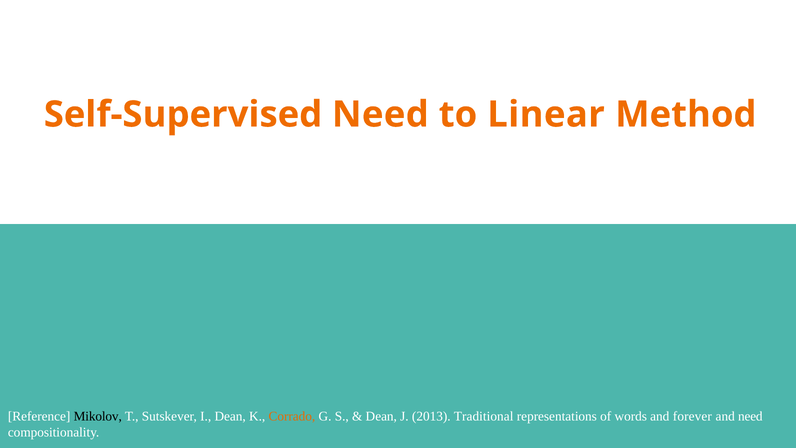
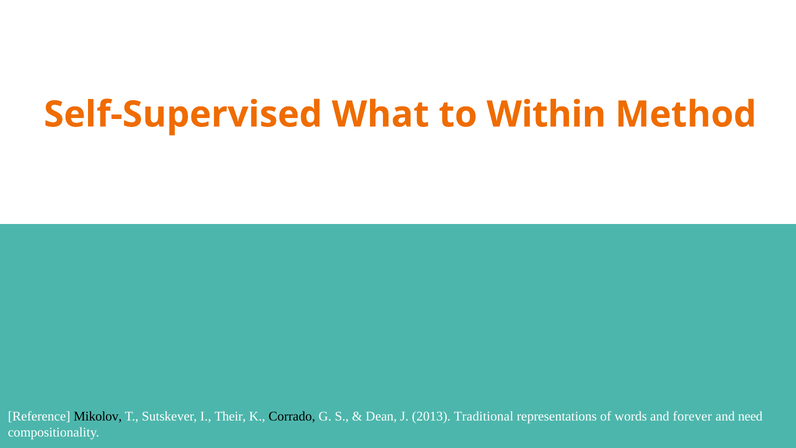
Self-Supervised Need: Need -> What
Linear: Linear -> Within
I Dean: Dean -> Their
Corrado colour: orange -> black
